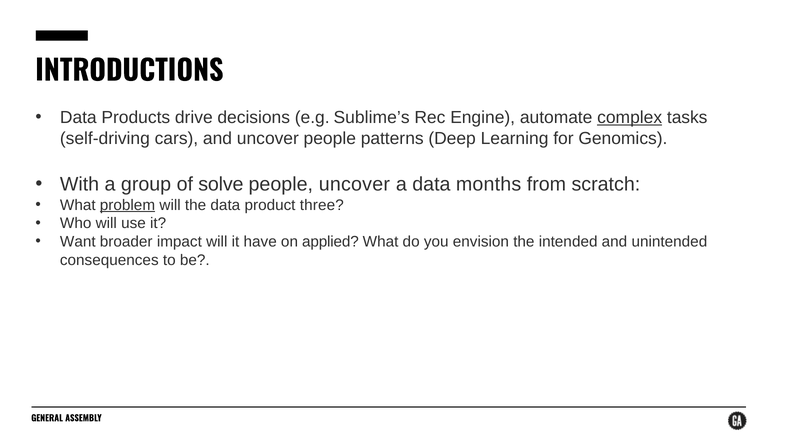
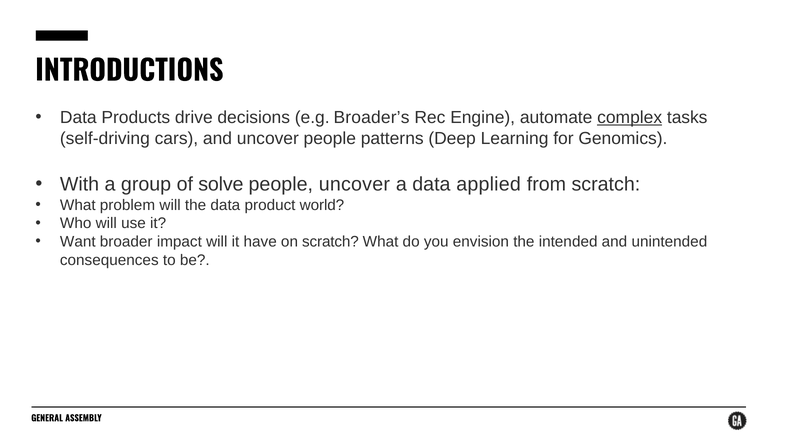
Sublime’s: Sublime’s -> Broader’s
months: months -> applied
problem underline: present -> none
three: three -> world
on applied: applied -> scratch
